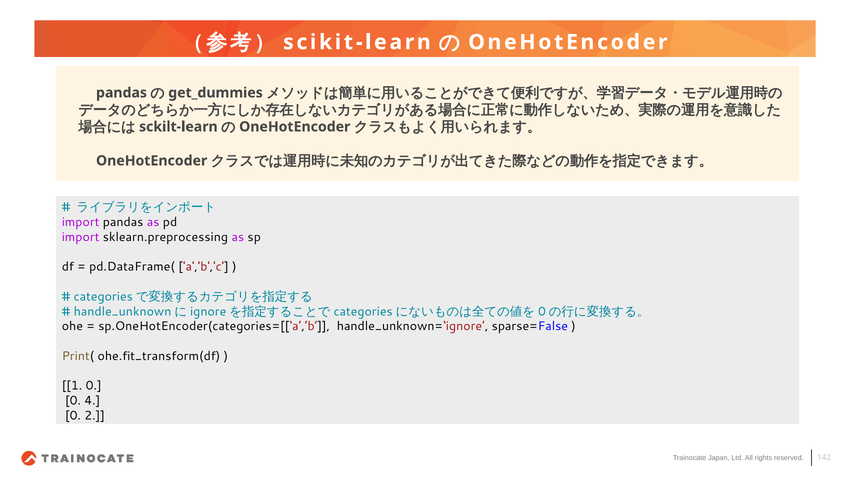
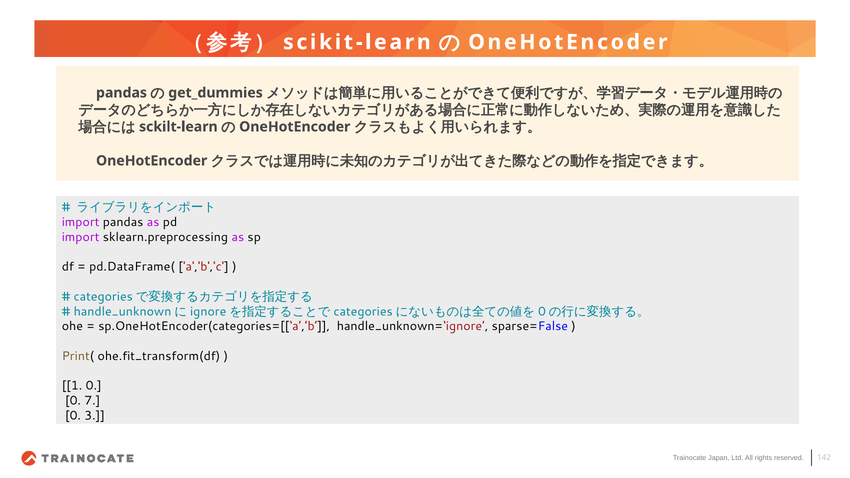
4: 4 -> 7
2: 2 -> 3
